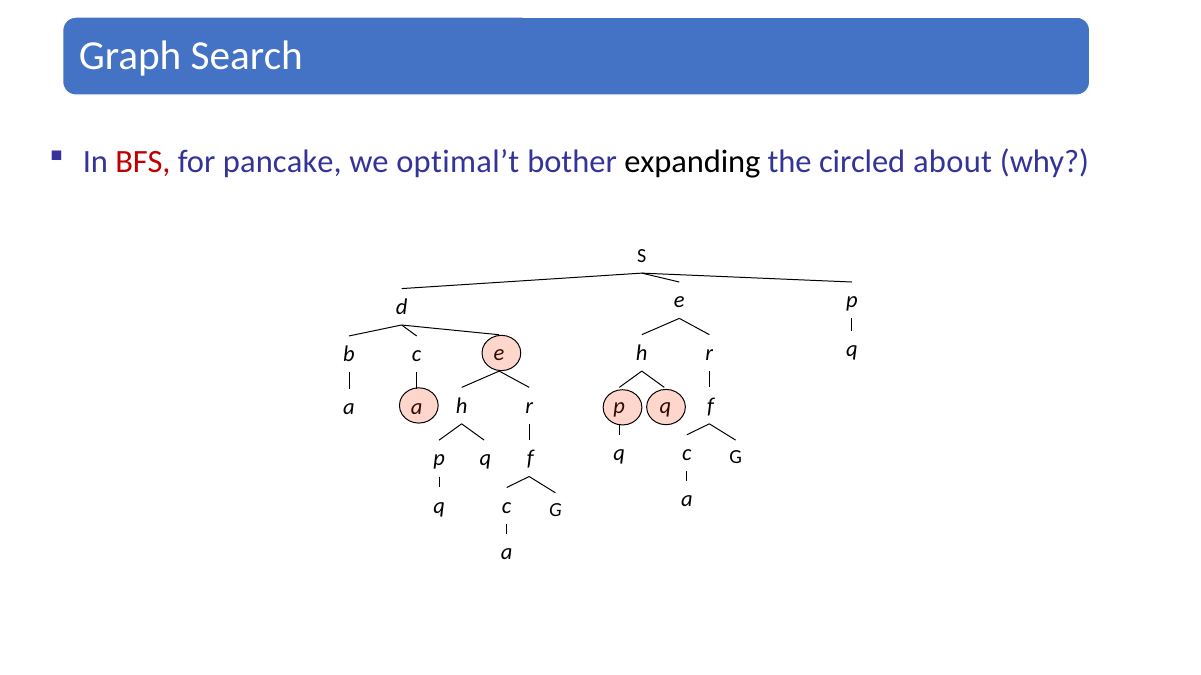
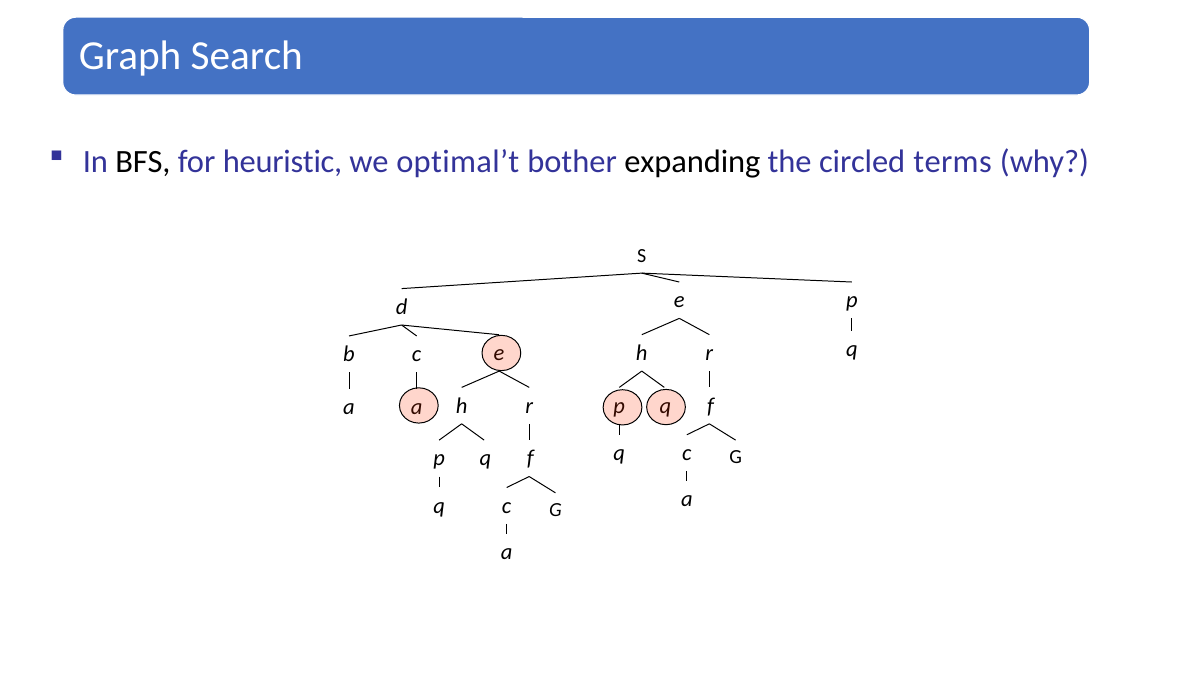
BFS colour: red -> black
pancake: pancake -> heuristic
about: about -> terms
